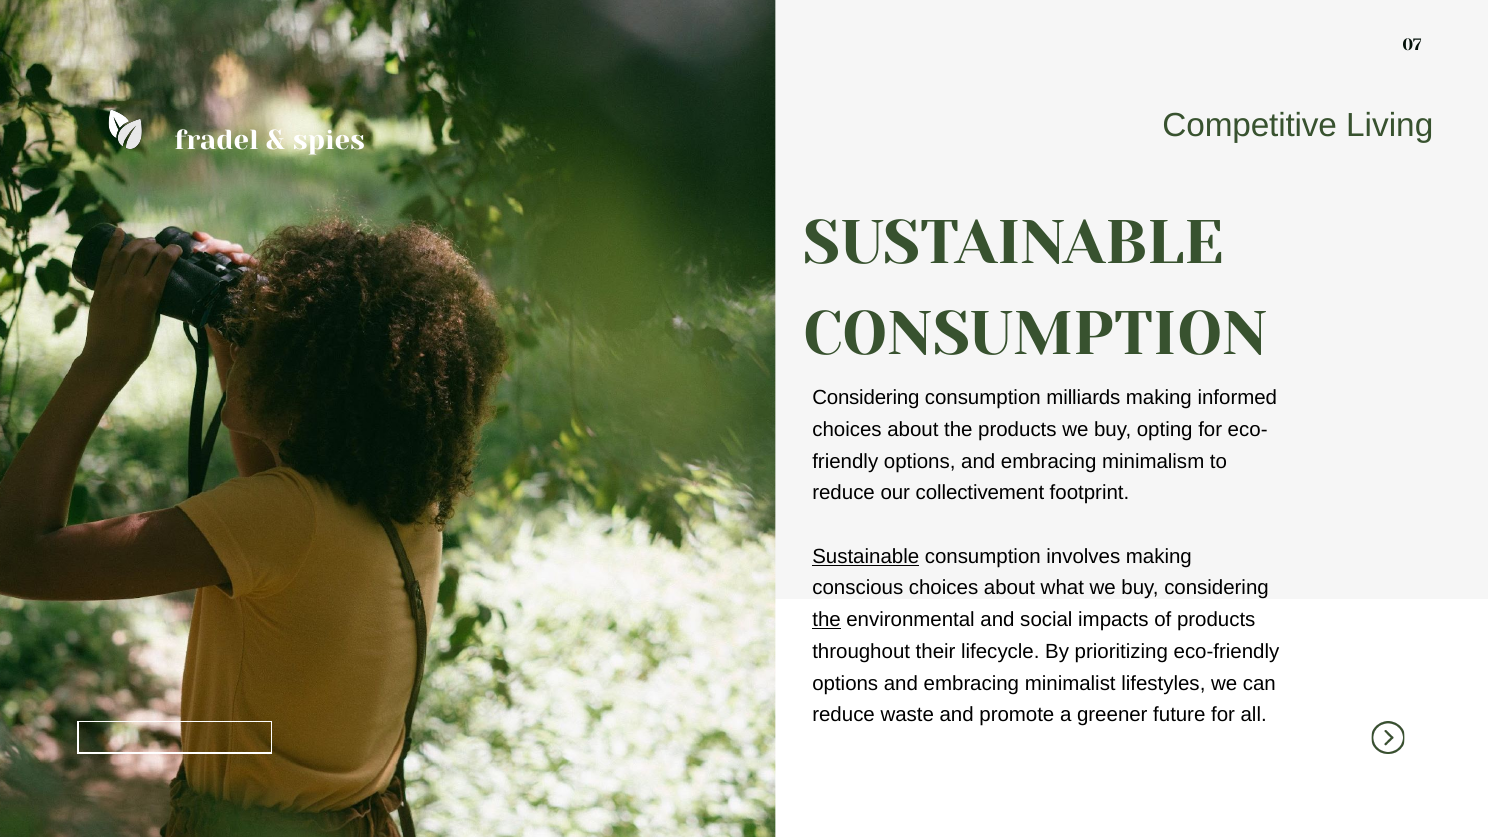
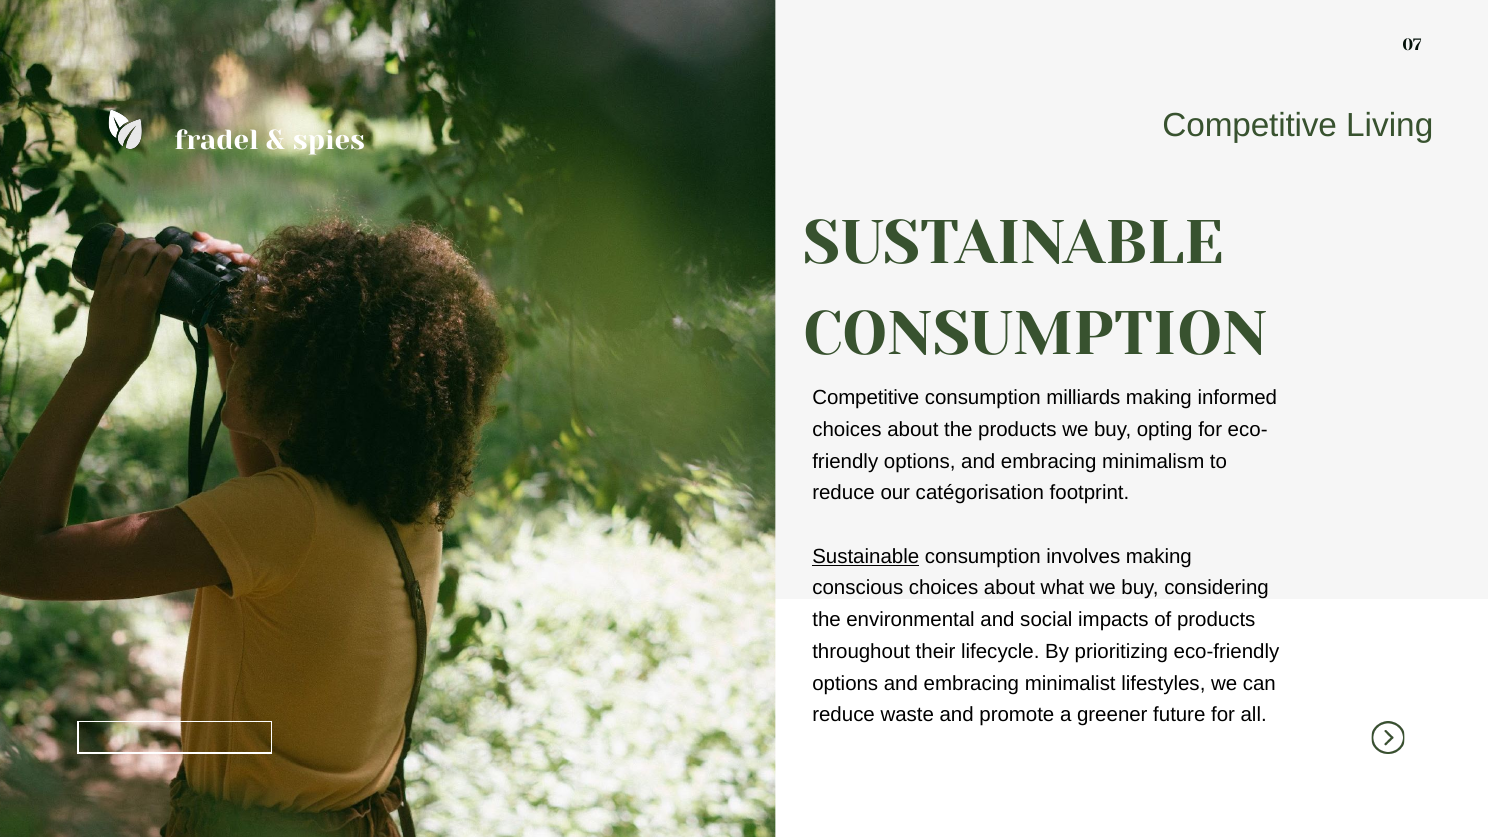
Considering at (866, 398): Considering -> Competitive
collectivement: collectivement -> catégorisation
the at (827, 620) underline: present -> none
